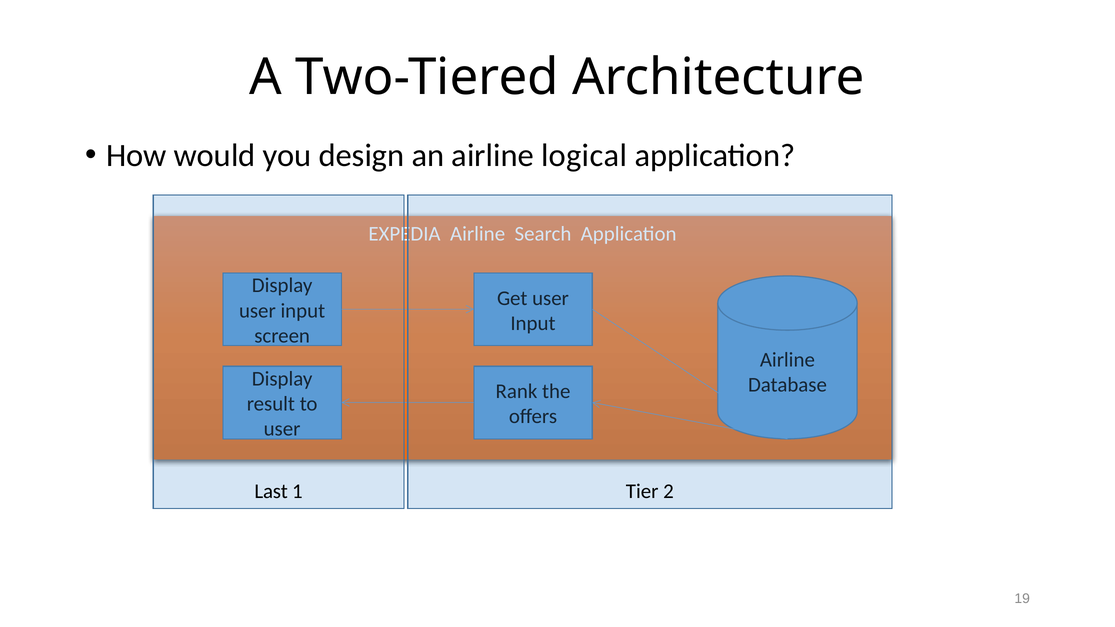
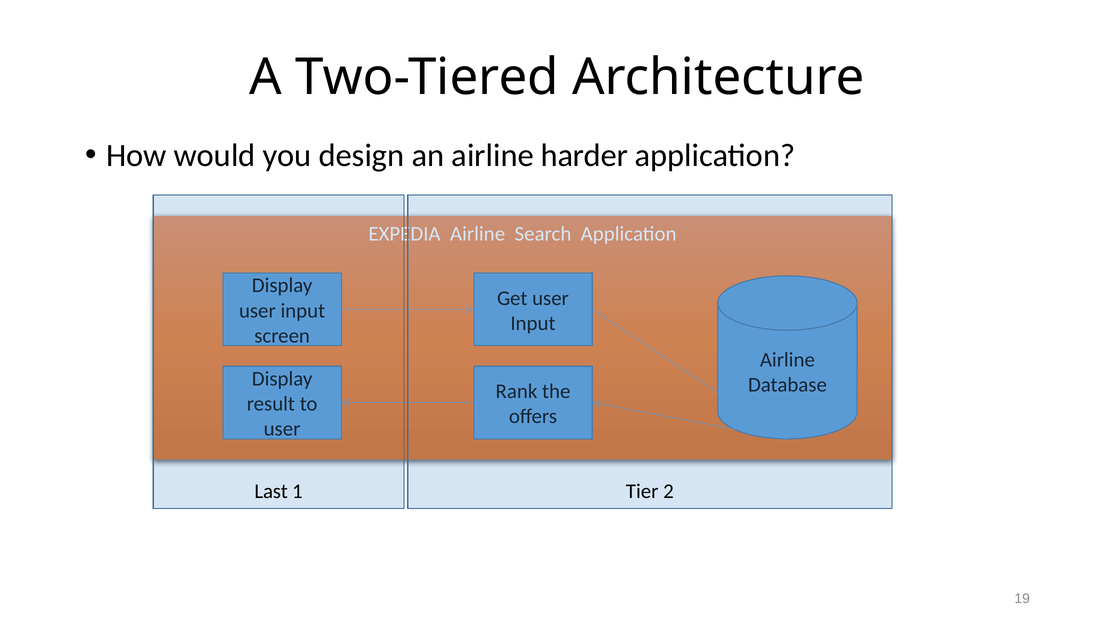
logical: logical -> harder
